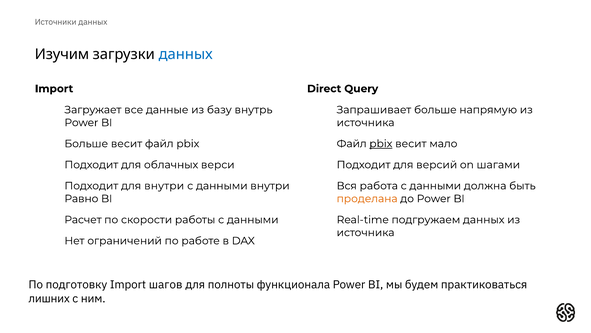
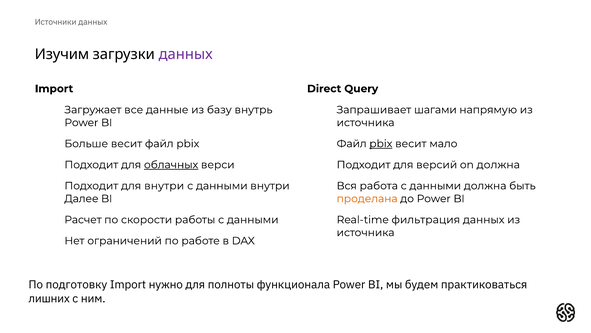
данных at (186, 54) colour: blue -> purple
Запрашивает больше: больше -> шагами
облачных underline: none -> present
on шагами: шагами -> должна
Равно: Равно -> Далее
подгружаем: подгружаем -> фильтрация
шагов: шагов -> нужно
